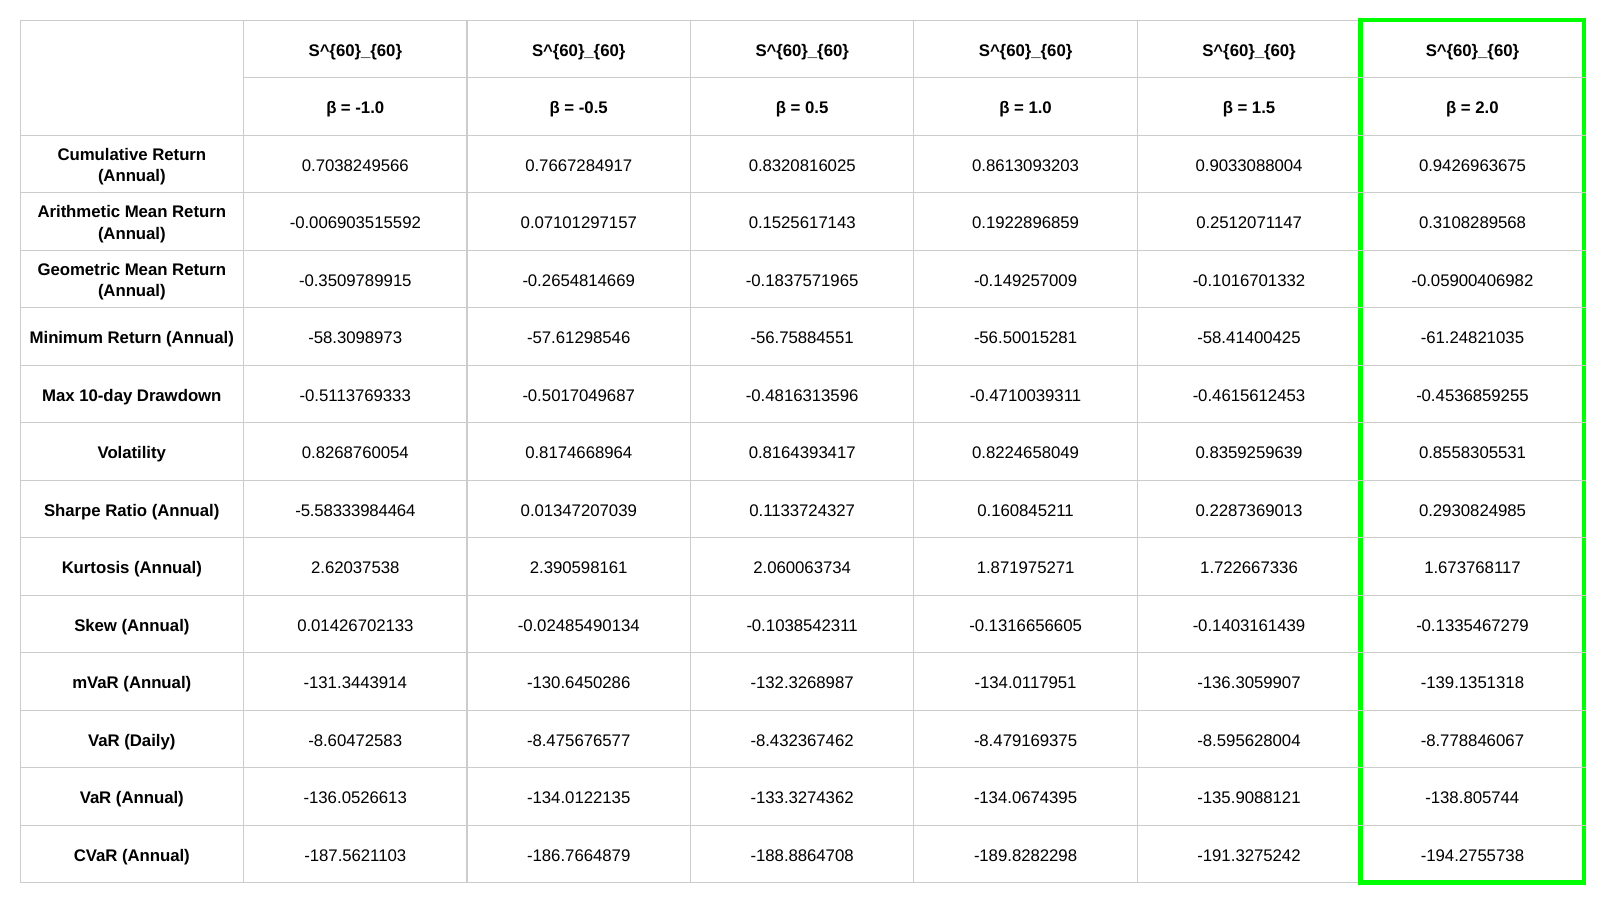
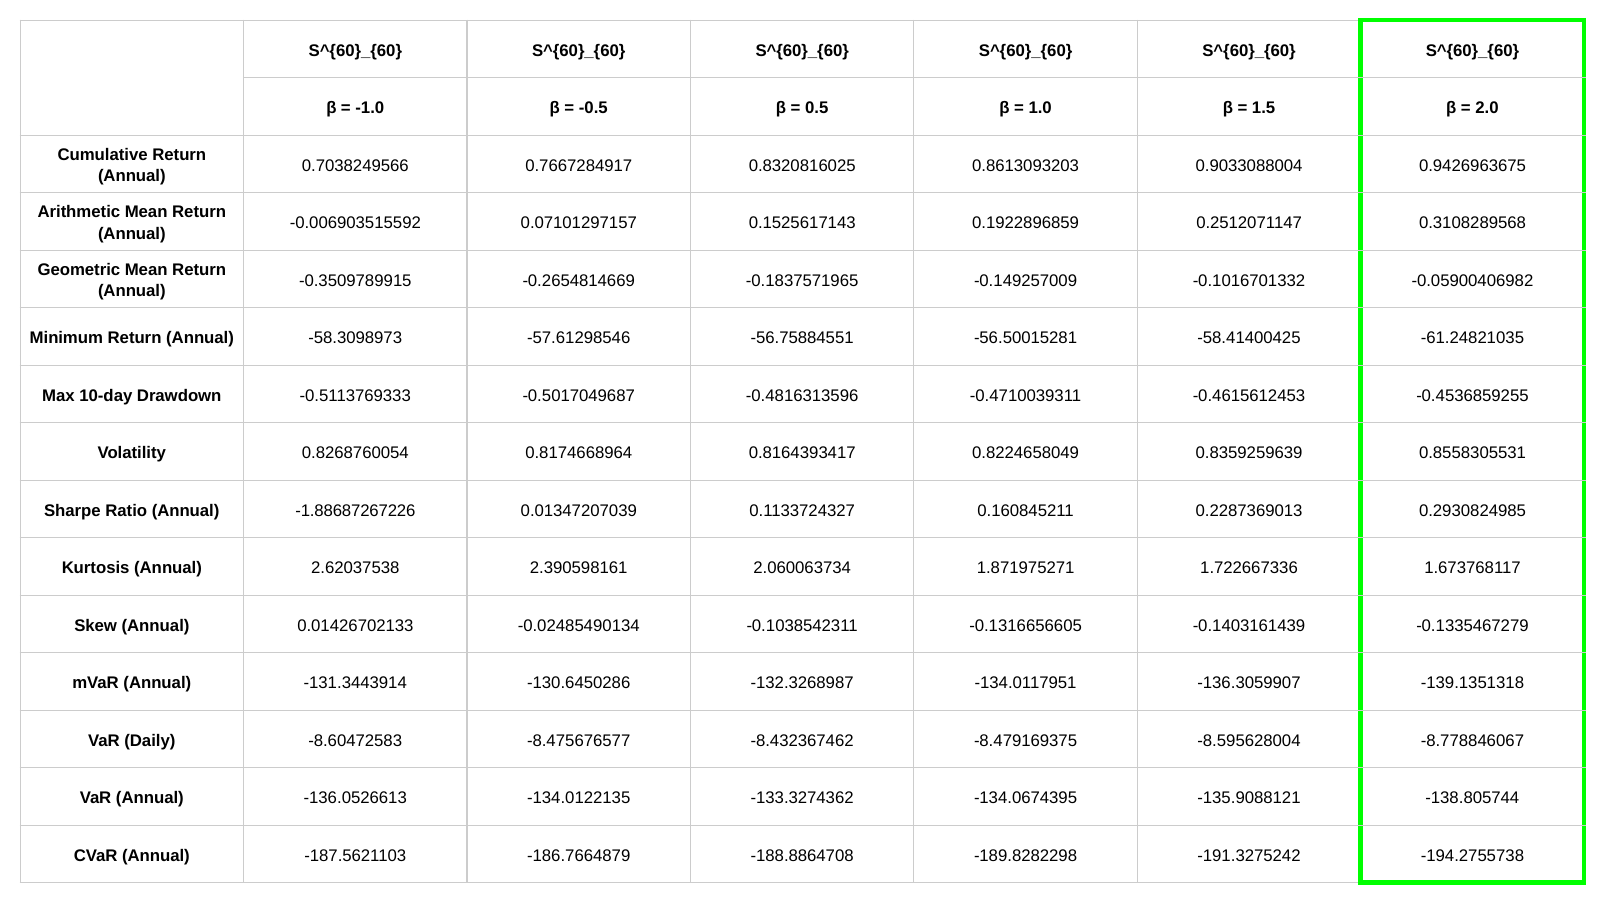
-5.58333984464: -5.58333984464 -> -1.88687267226
